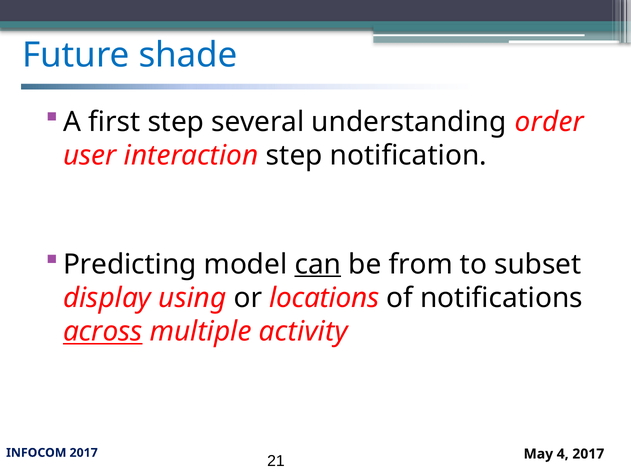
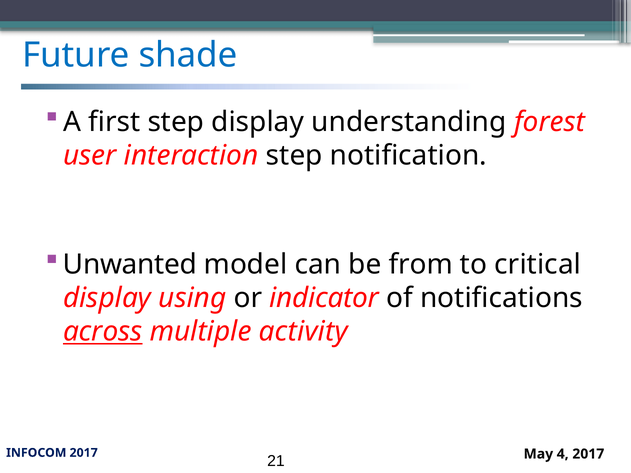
step several: several -> display
order: order -> forest
Predicting: Predicting -> Unwanted
can underline: present -> none
subset: subset -> critical
locations: locations -> indicator
